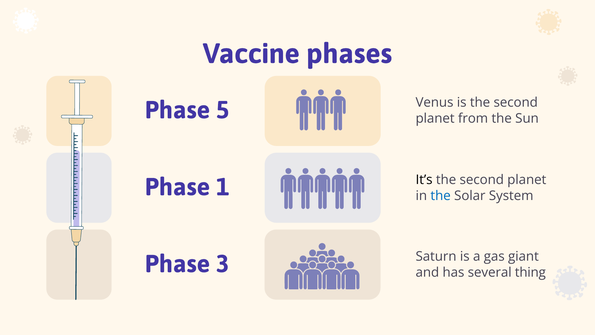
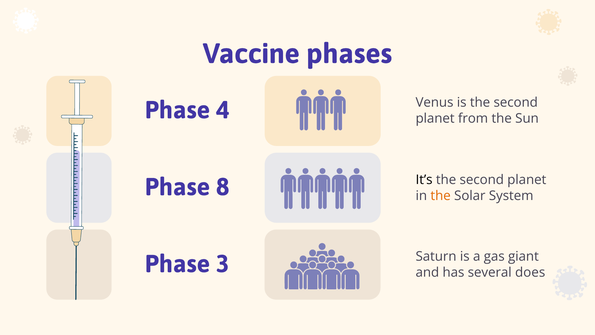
5: 5 -> 4
1: 1 -> 8
the at (441, 196) colour: blue -> orange
thing: thing -> does
